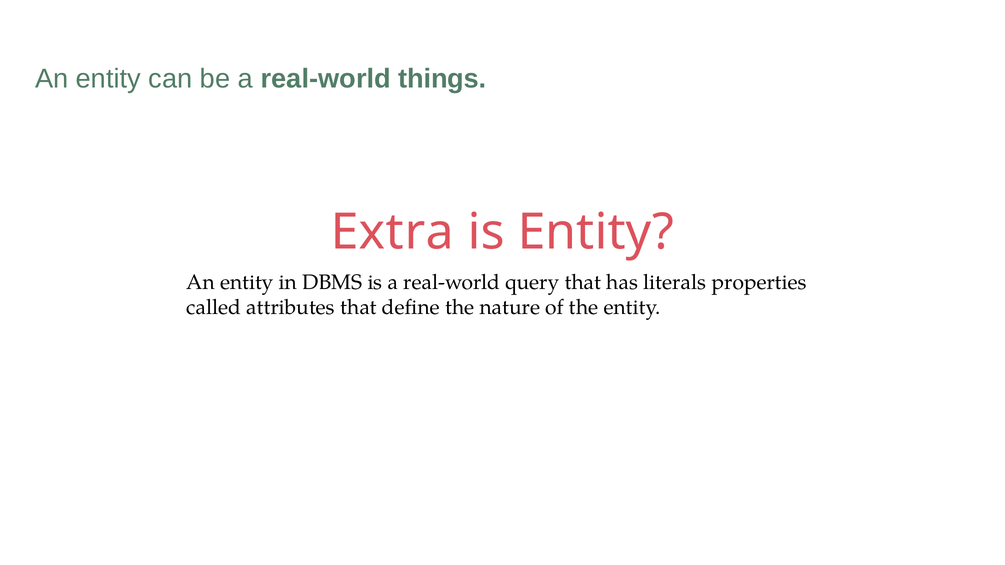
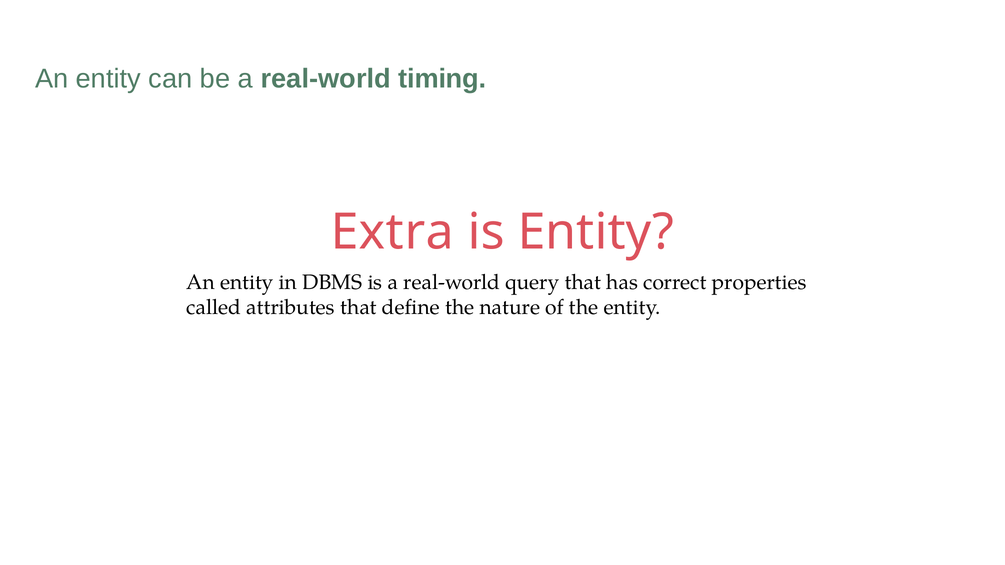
things: things -> timing
literals: literals -> correct
